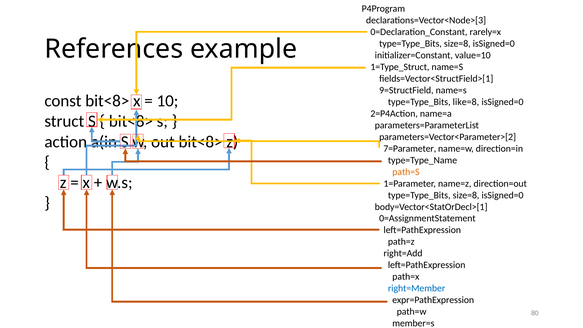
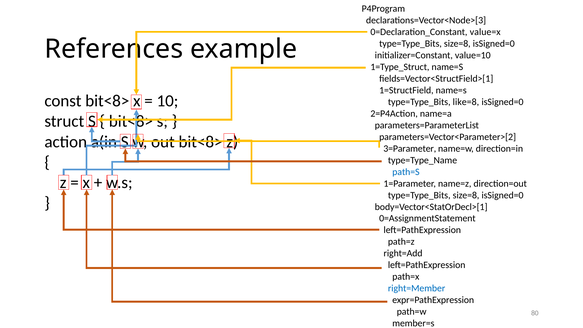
rarely=x: rarely=x -> value=x
9=StructField: 9=StructField -> 1=StructField
7=Parameter: 7=Parameter -> 3=Parameter
path=S colour: orange -> blue
